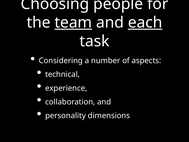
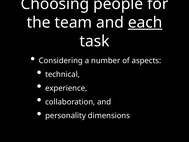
team underline: present -> none
